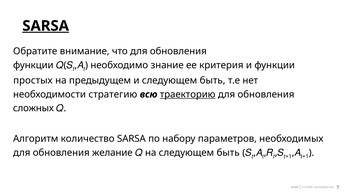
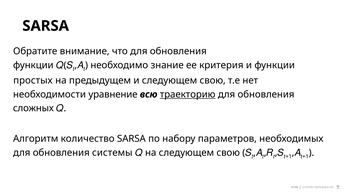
SARSA at (46, 26) underline: present -> none
и следующем быть: быть -> свою
стратегию: стратегию -> уравнение
желание: желание -> системы
на следующем быть: быть -> свою
